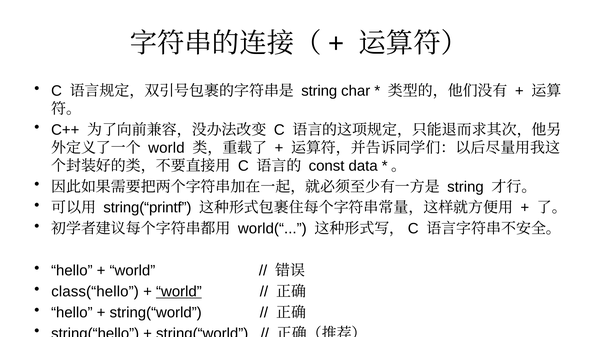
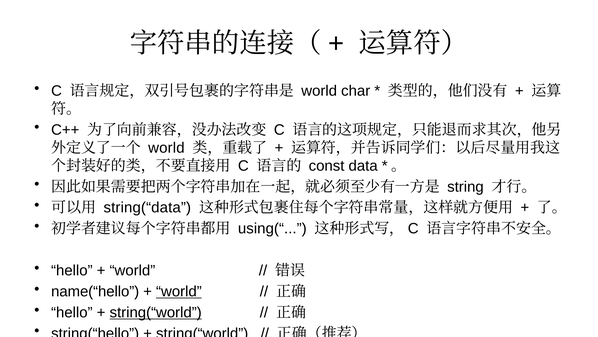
string at (319, 91): string -> world
string(“printf: string(“printf -> string(“data
world(“: world(“ -> using(“
class(“hello: class(“hello -> name(“hello
string(“world at (156, 312) underline: none -> present
